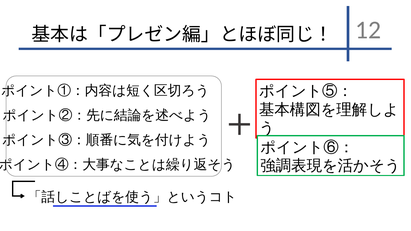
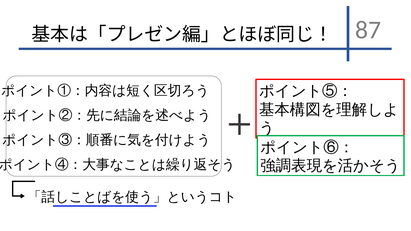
12: 12 -> 87
